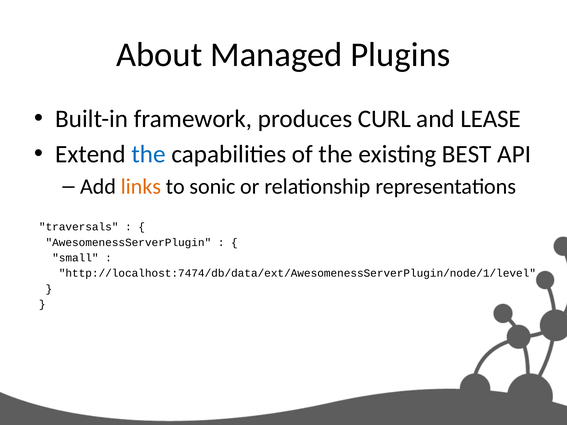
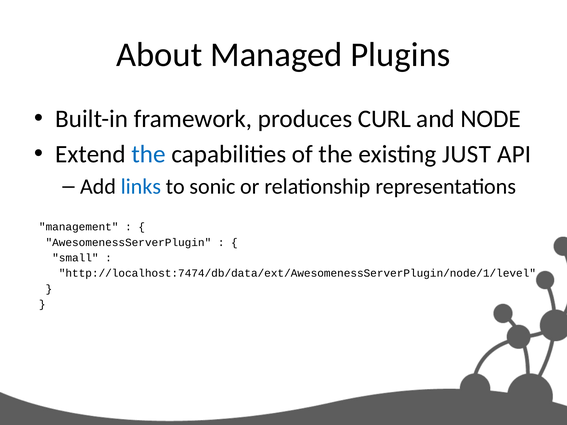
LEASE: LEASE -> NODE
BEST: BEST -> JUST
links colour: orange -> blue
traversals: traversals -> management
